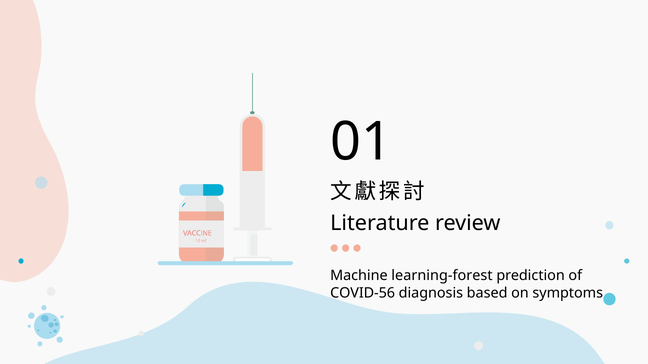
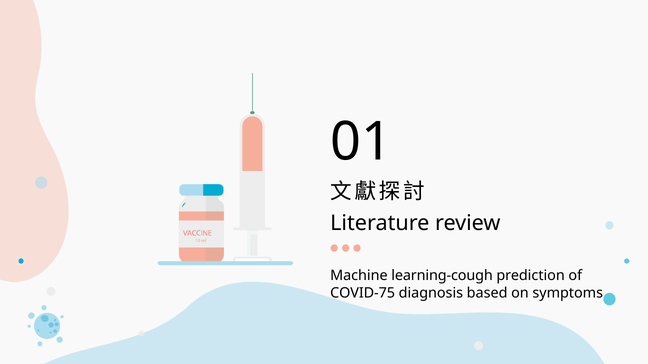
learning-forest: learning-forest -> learning-cough
COVID-56: COVID-56 -> COVID-75
